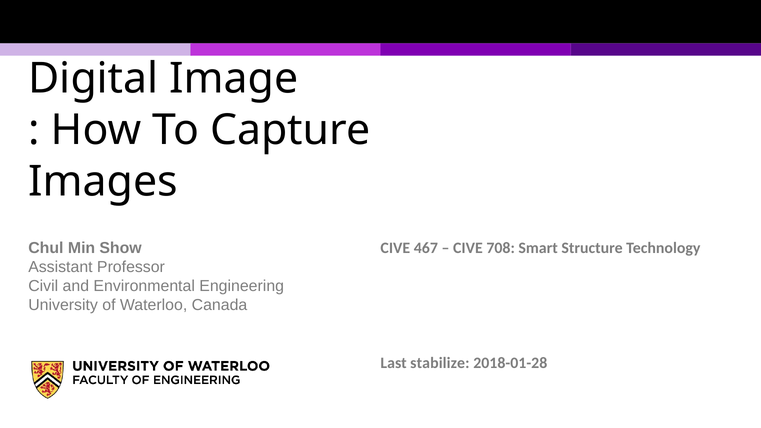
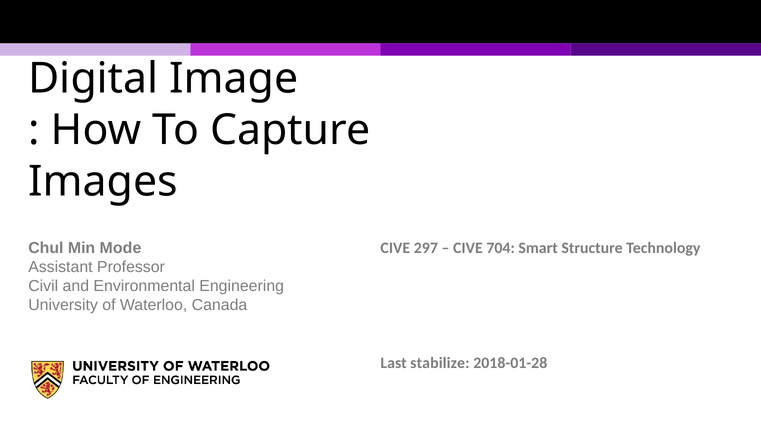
Show: Show -> Mode
467: 467 -> 297
708: 708 -> 704
